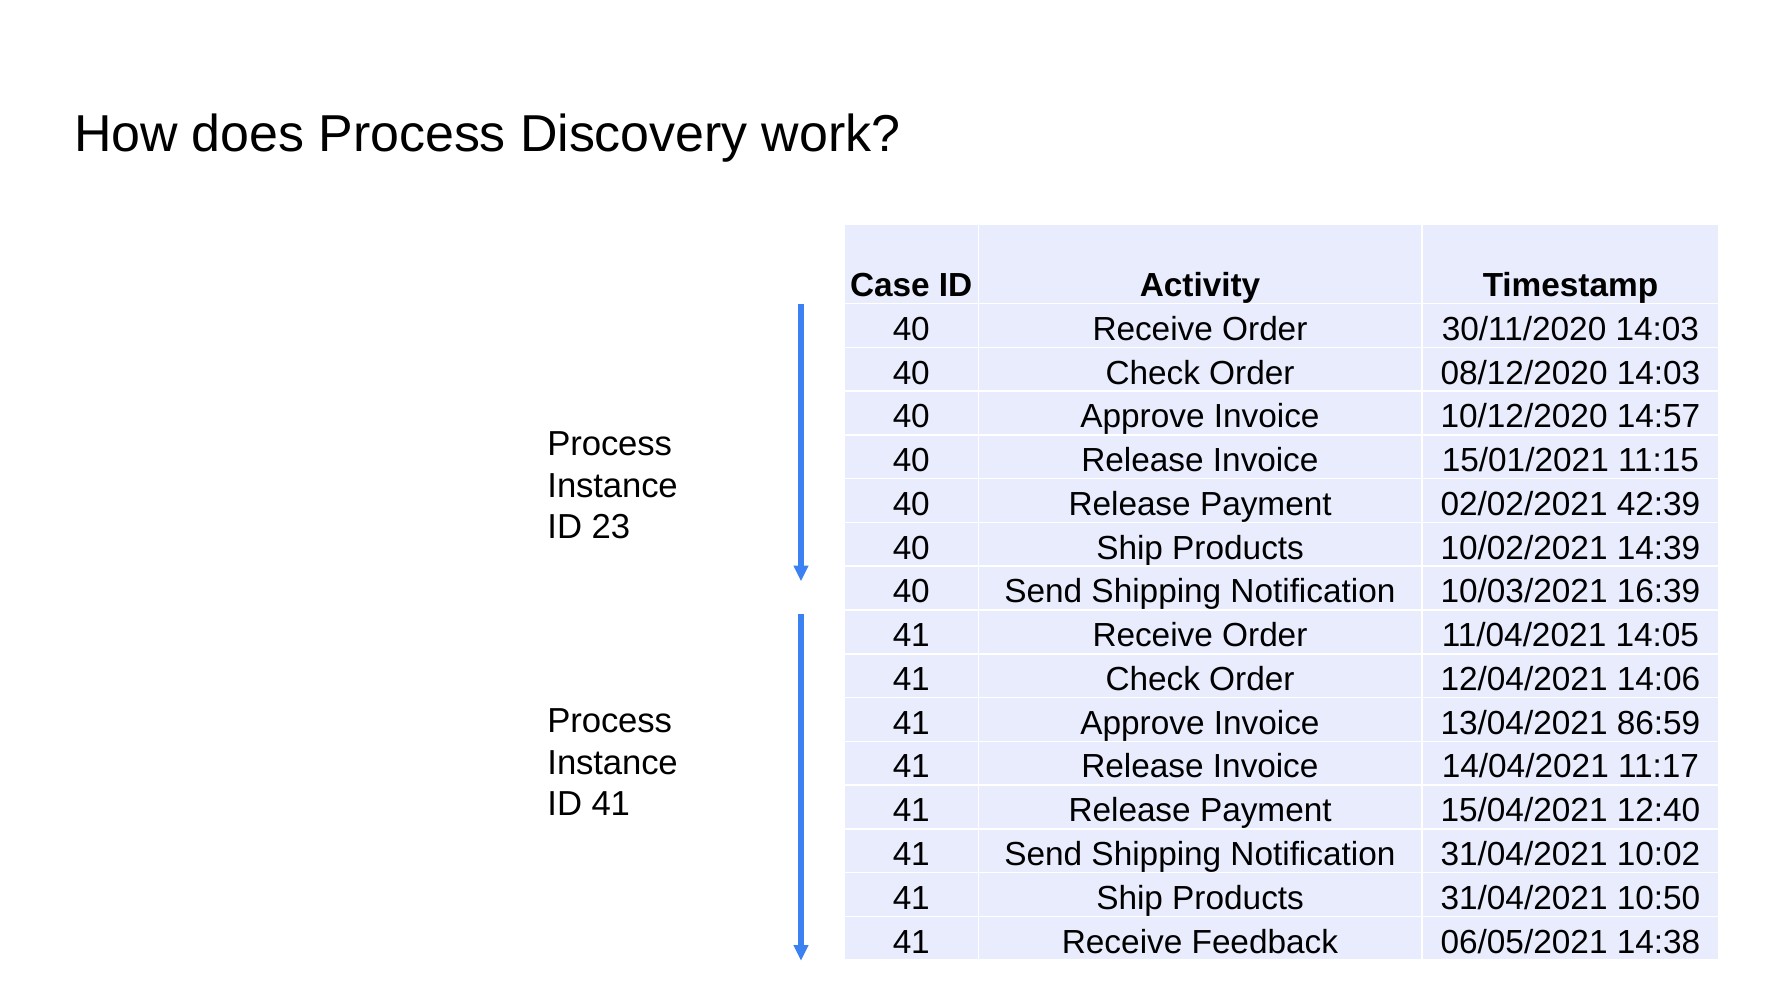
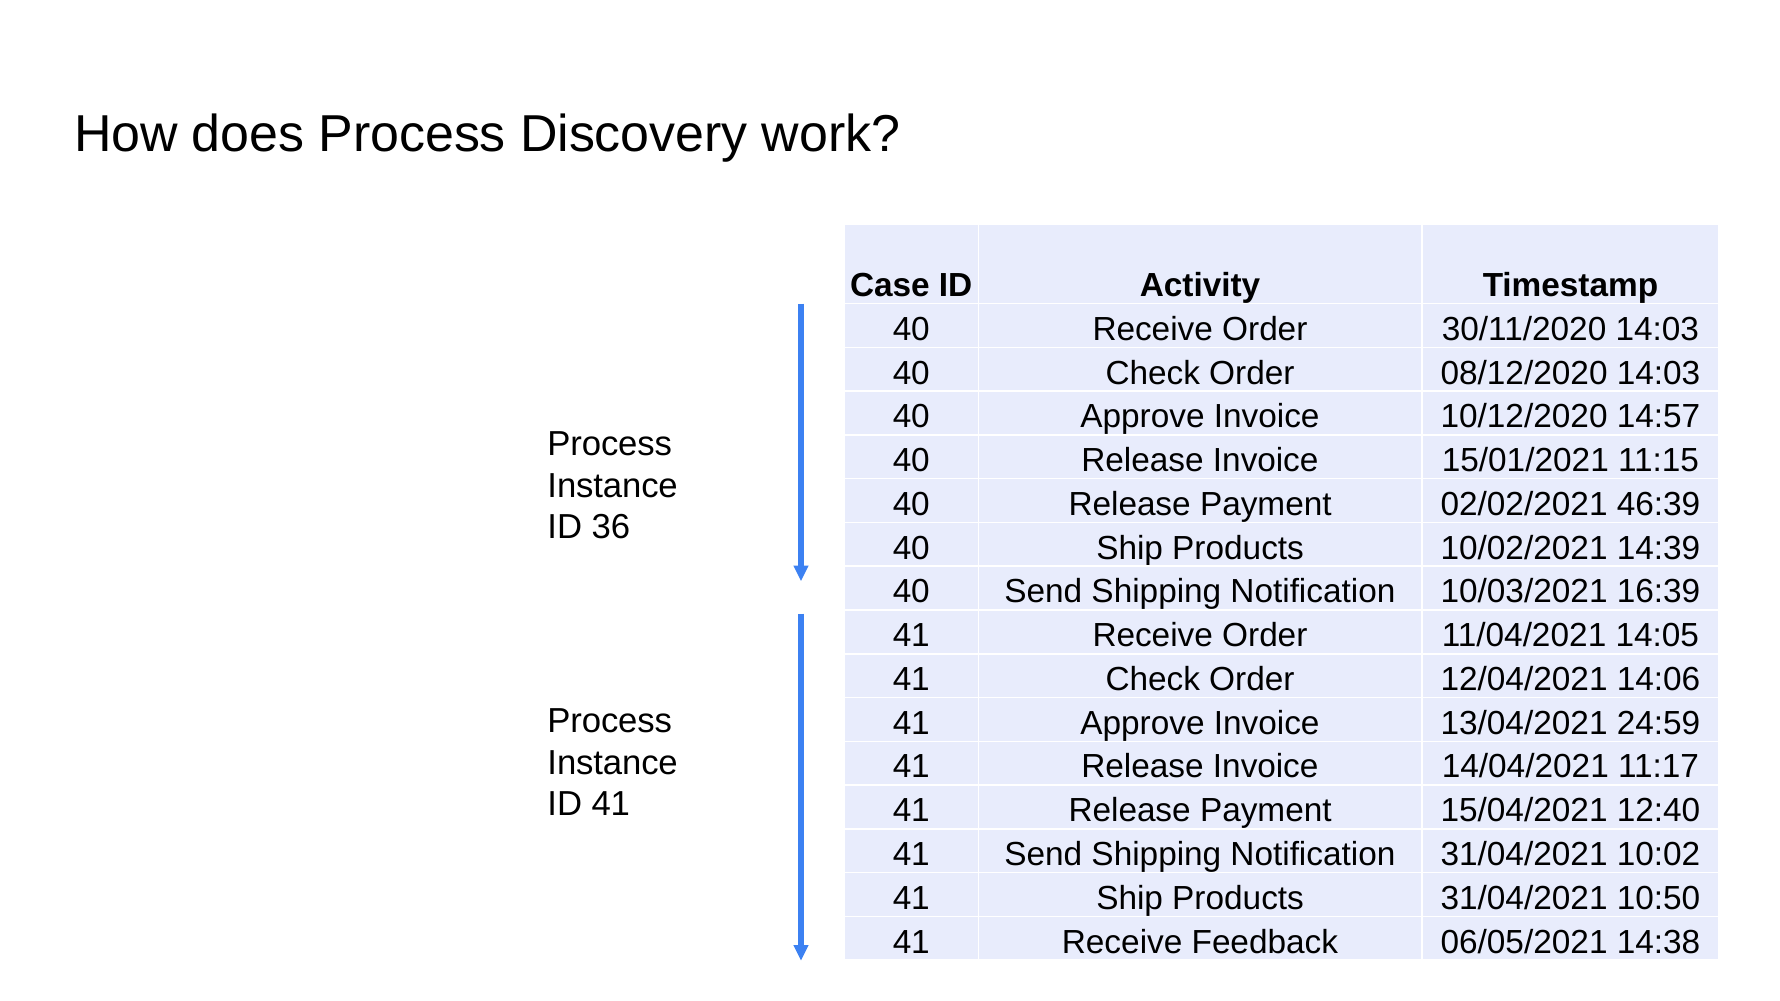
42:39: 42:39 -> 46:39
23: 23 -> 36
86:59: 86:59 -> 24:59
